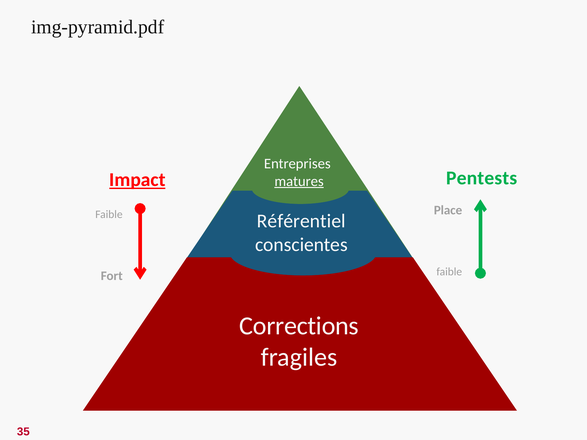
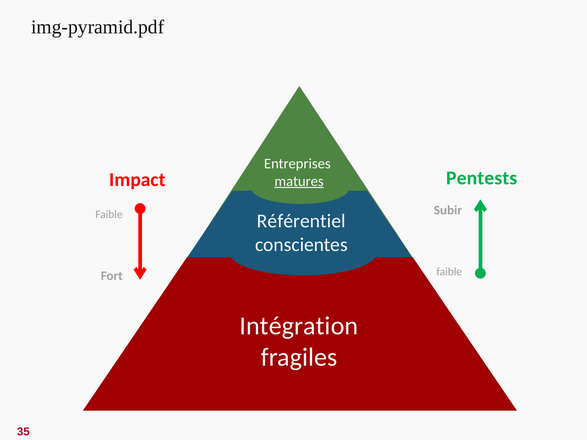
Impact underline: present -> none
Place: Place -> Subir
Corrections: Corrections -> Intégration
